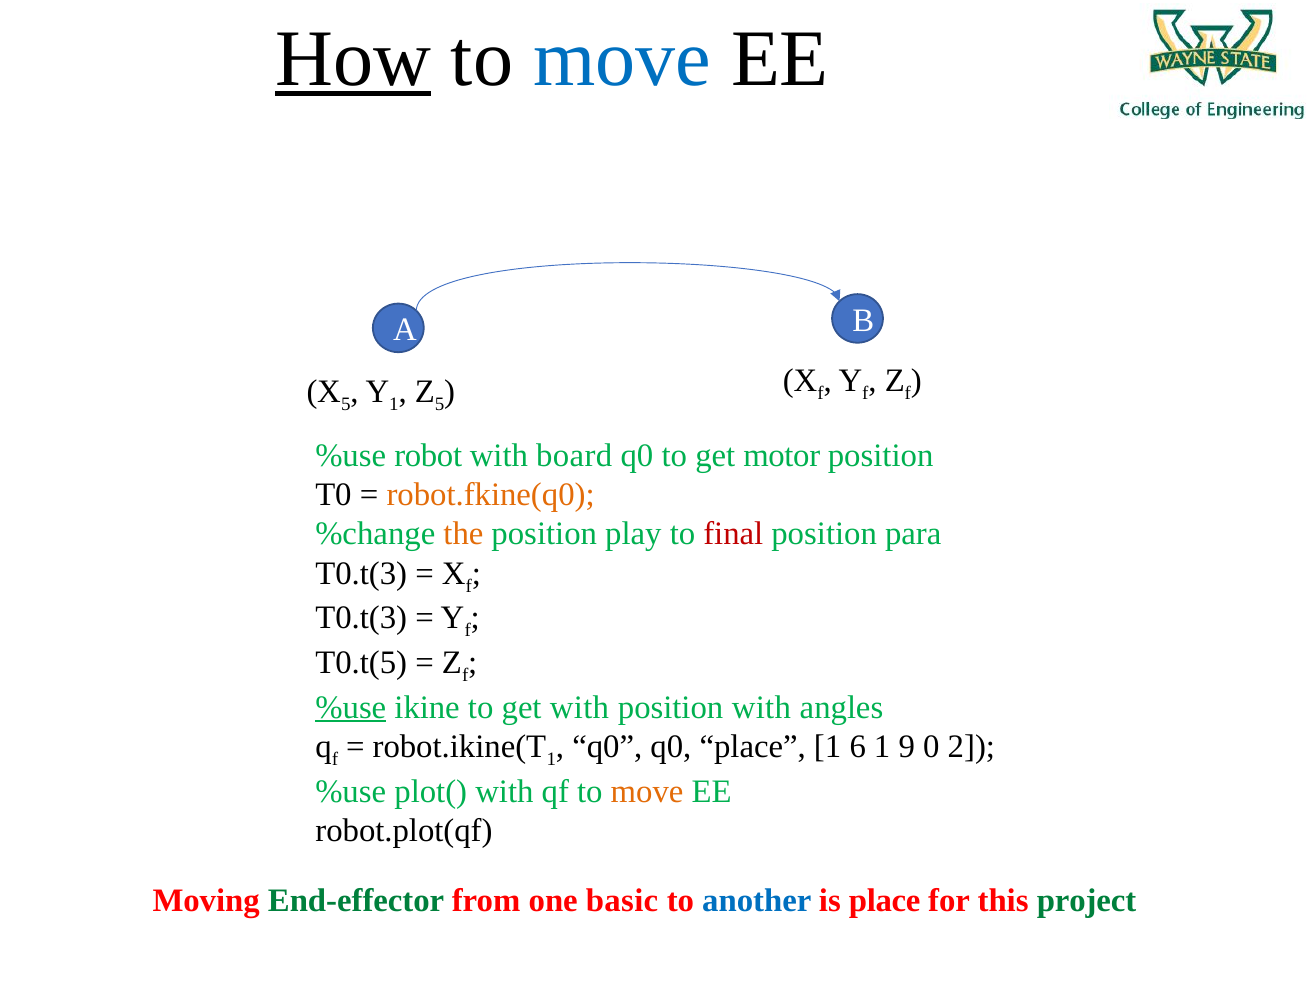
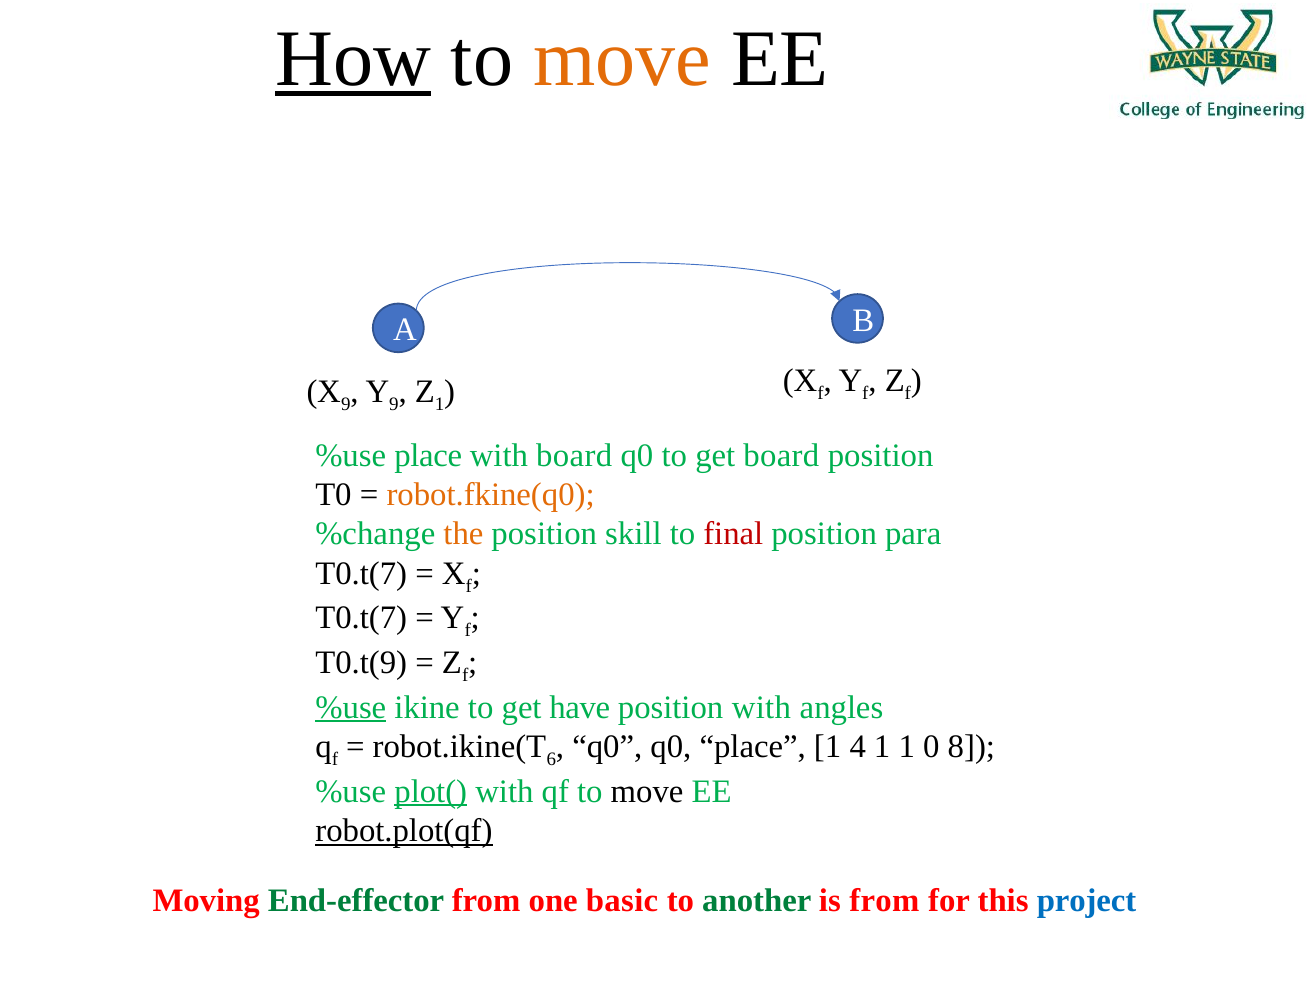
move at (622, 59) colour: blue -> orange
5 at (346, 404): 5 -> 9
1 at (394, 404): 1 -> 9
5 at (440, 404): 5 -> 1
%use robot: robot -> place
get motor: motor -> board
play: play -> skill
T0.t(3 at (361, 573): T0.t(3 -> T0.t(7
T0.t(3 at (361, 618): T0.t(3 -> T0.t(7
T0.t(5: T0.t(5 -> T0.t(9
get with: with -> have
1 at (551, 760): 1 -> 6
6: 6 -> 4
1 9: 9 -> 1
2: 2 -> 8
plot( underline: none -> present
move at (647, 791) colour: orange -> black
robot.plot(qf underline: none -> present
another colour: blue -> green
is place: place -> from
project colour: green -> blue
